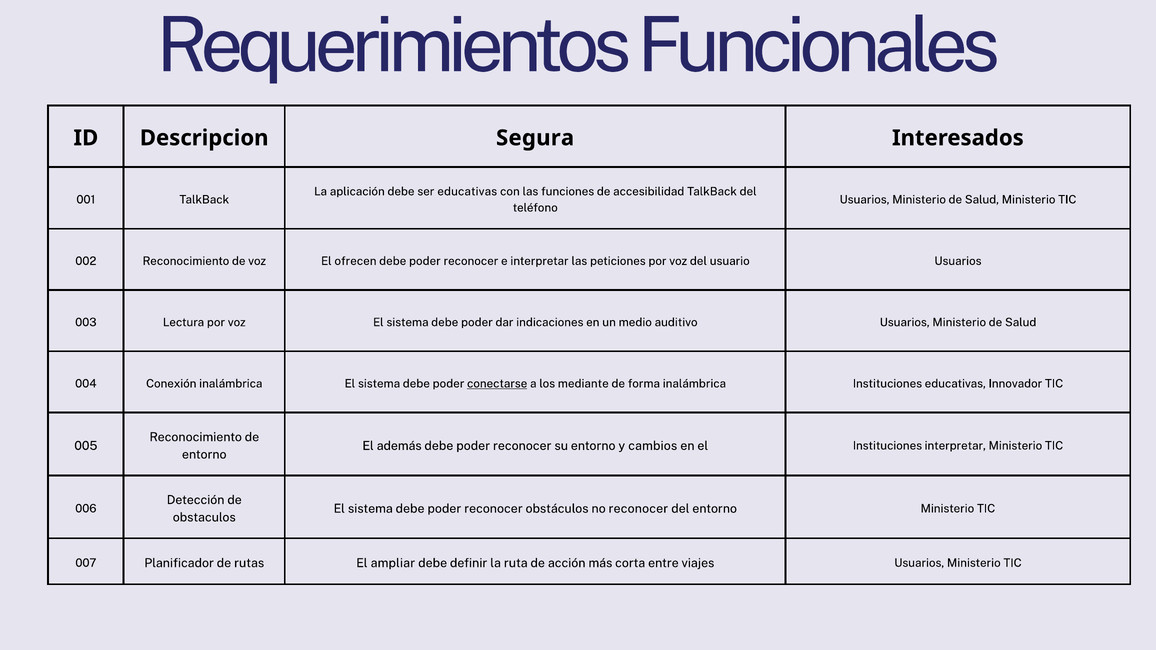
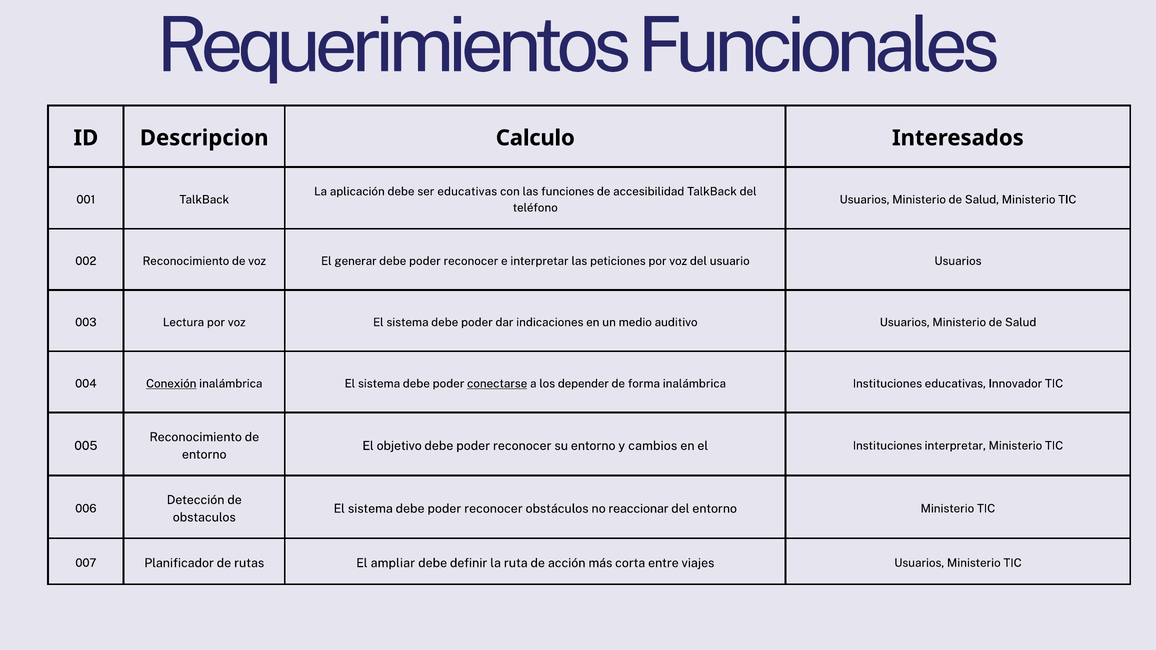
Segura: Segura -> Calculo
ofrecen: ofrecen -> generar
Conexión underline: none -> present
mediante: mediante -> depender
además: además -> objetivo
no reconocer: reconocer -> reaccionar
